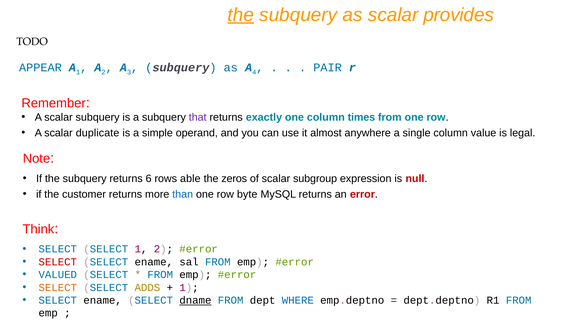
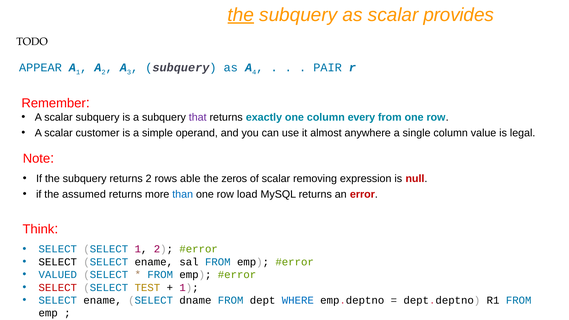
times: times -> every
duplicate: duplicate -> customer
returns 6: 6 -> 2
subgroup: subgroup -> removing
customer: customer -> assumed
byte: byte -> load
SELECT at (58, 262) colour: red -> black
SELECT at (58, 288) colour: orange -> red
ADDS: ADDS -> TEST
dname underline: present -> none
